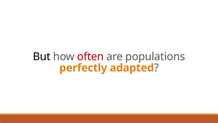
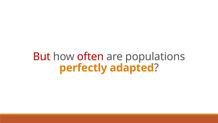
But colour: black -> red
